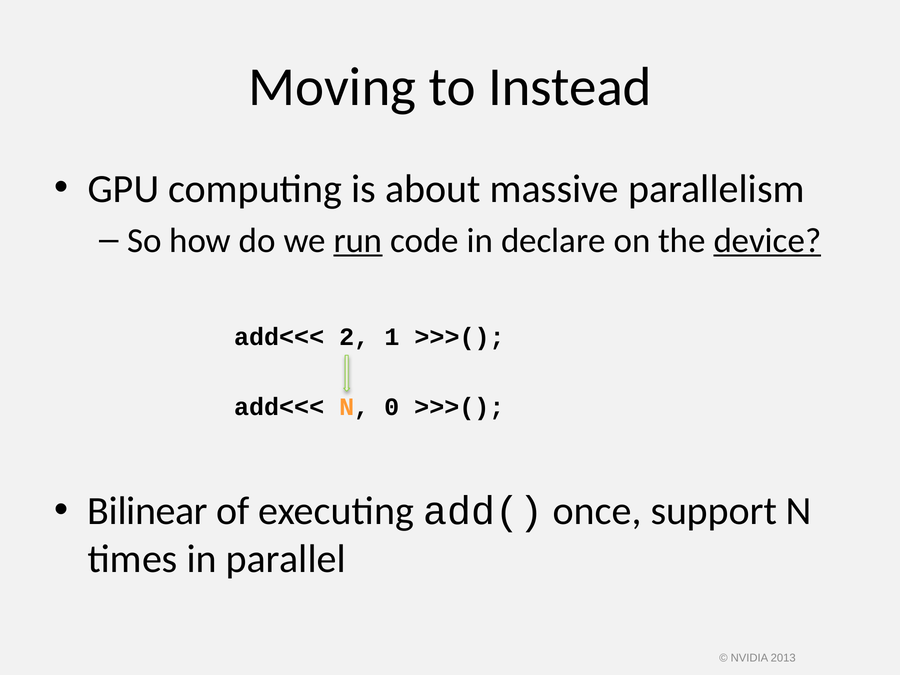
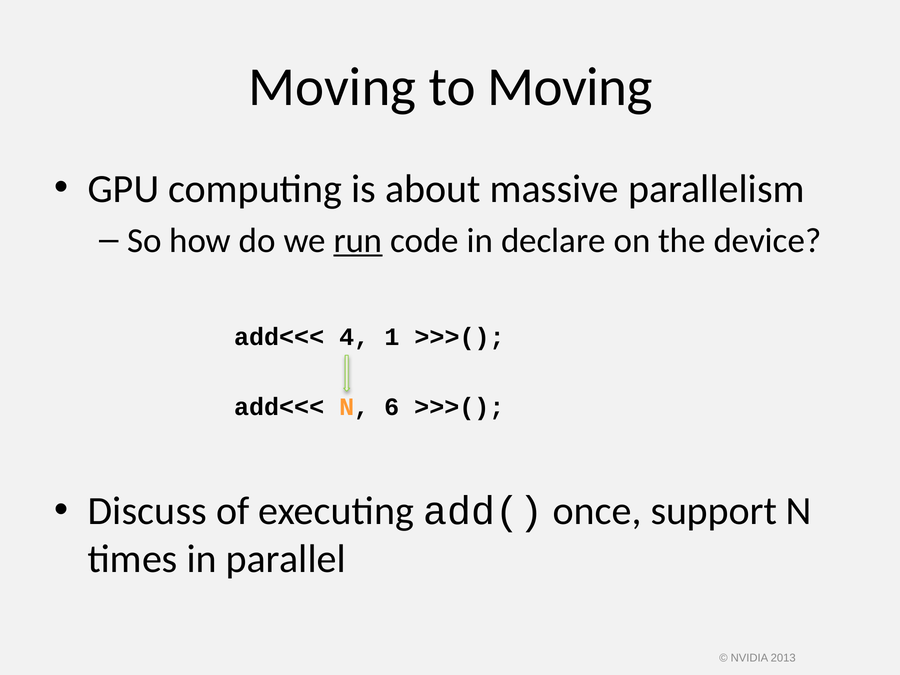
to Instead: Instead -> Moving
device underline: present -> none
2: 2 -> 4
0: 0 -> 6
Bilinear: Bilinear -> Discuss
